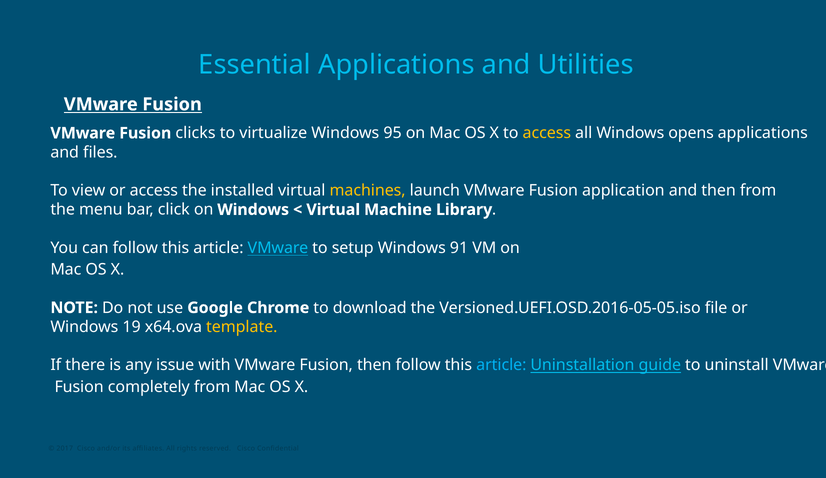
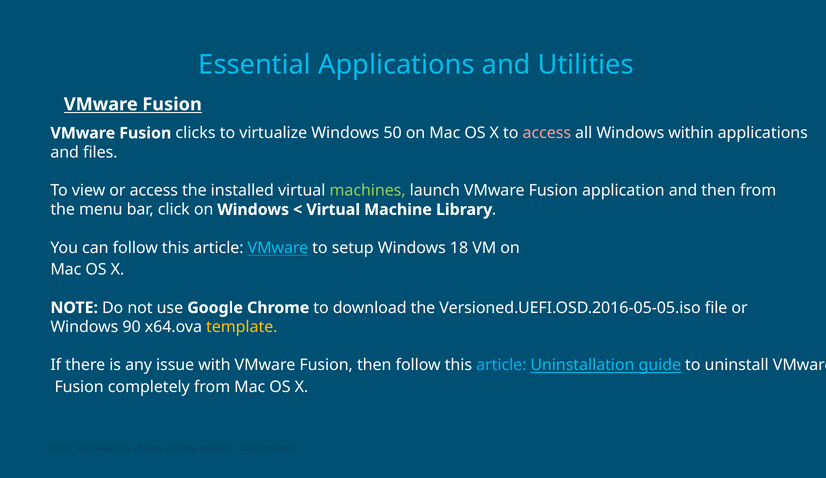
95: 95 -> 50
access at (547, 133) colour: yellow -> pink
opens: opens -> within
machines colour: yellow -> light green
91: 91 -> 18
19: 19 -> 90
